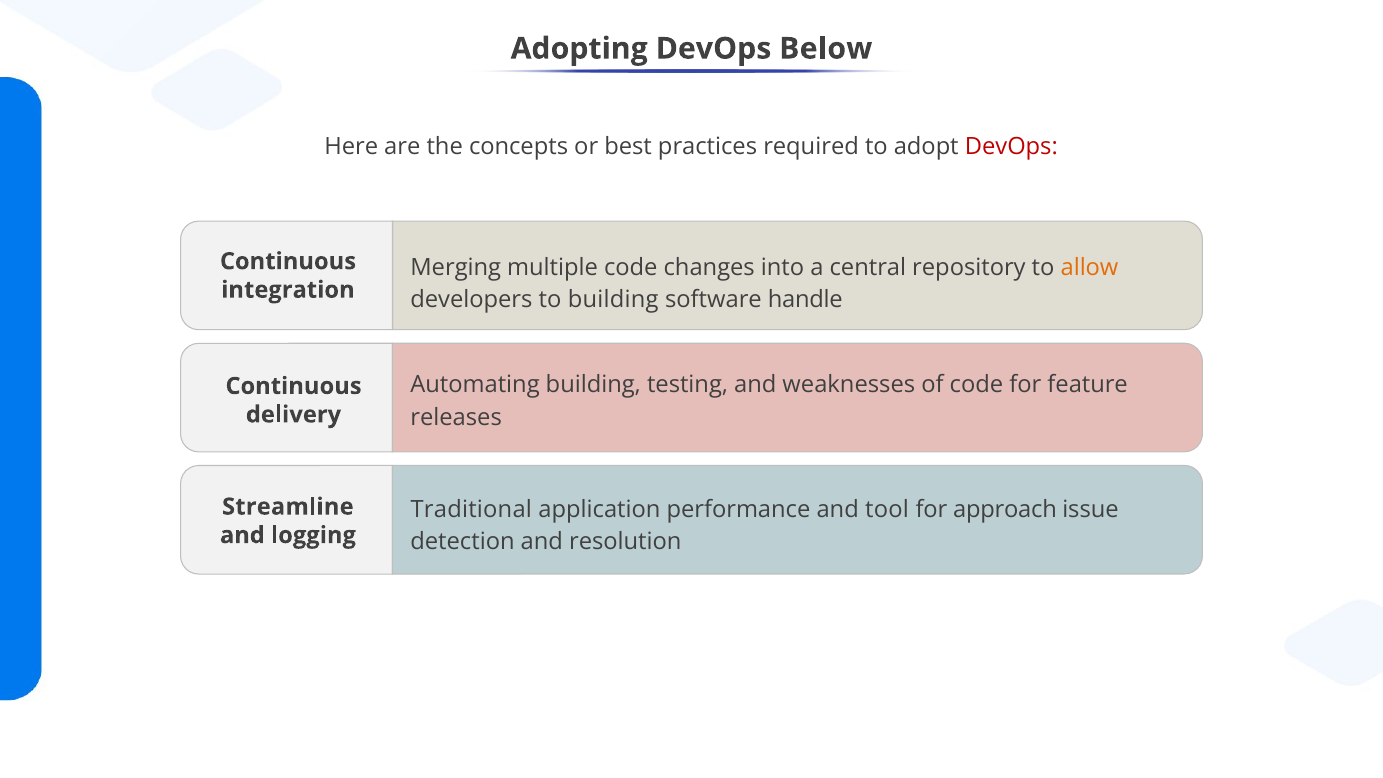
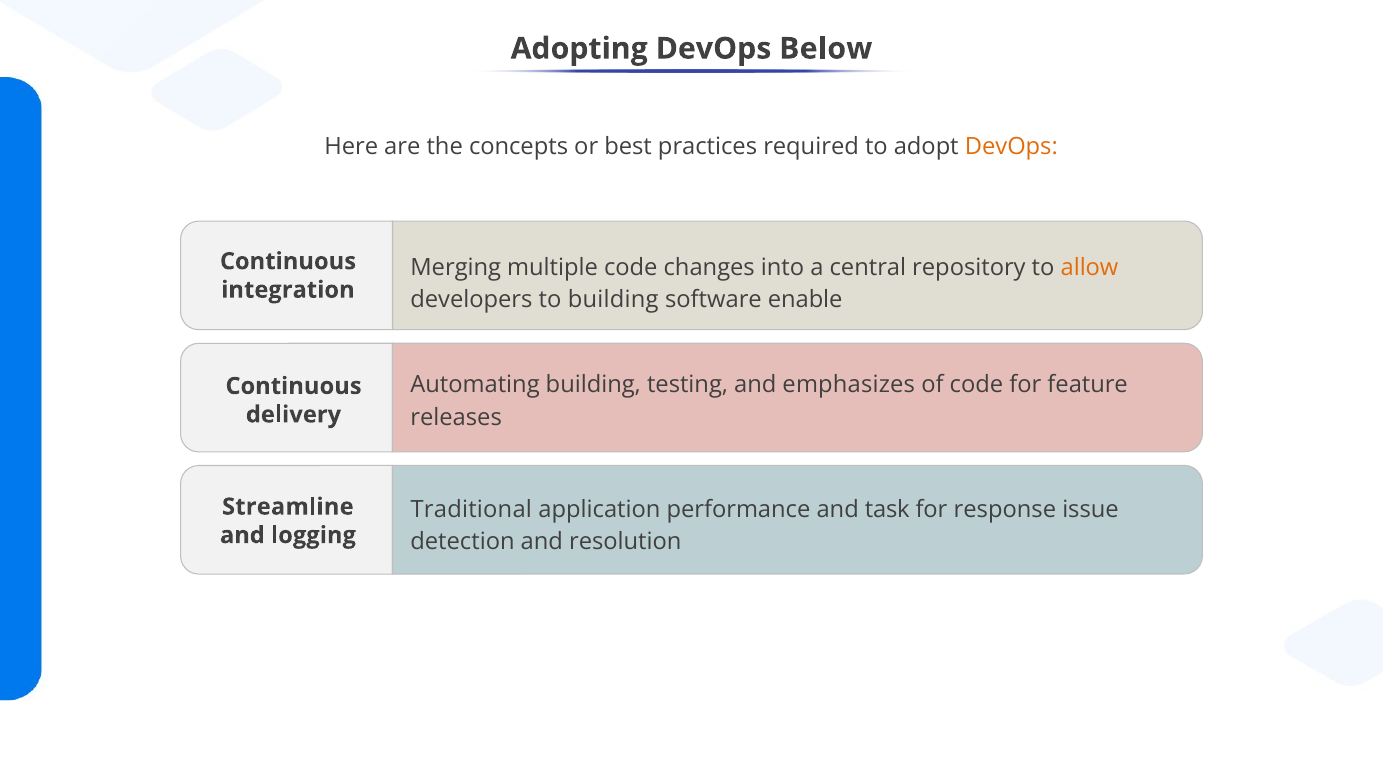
DevOps at (1011, 147) colour: red -> orange
handle: handle -> enable
weaknesses: weaknesses -> emphasizes
tool: tool -> task
approach: approach -> response
